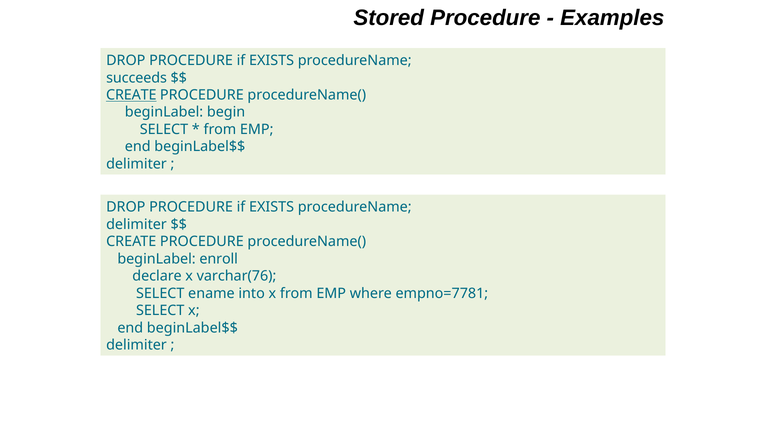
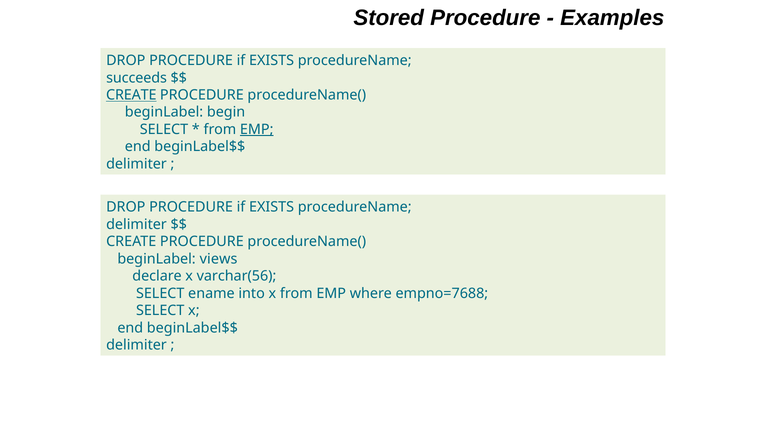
EMP at (257, 129) underline: none -> present
enroll: enroll -> views
varchar(76: varchar(76 -> varchar(56
empno=7781: empno=7781 -> empno=7688
